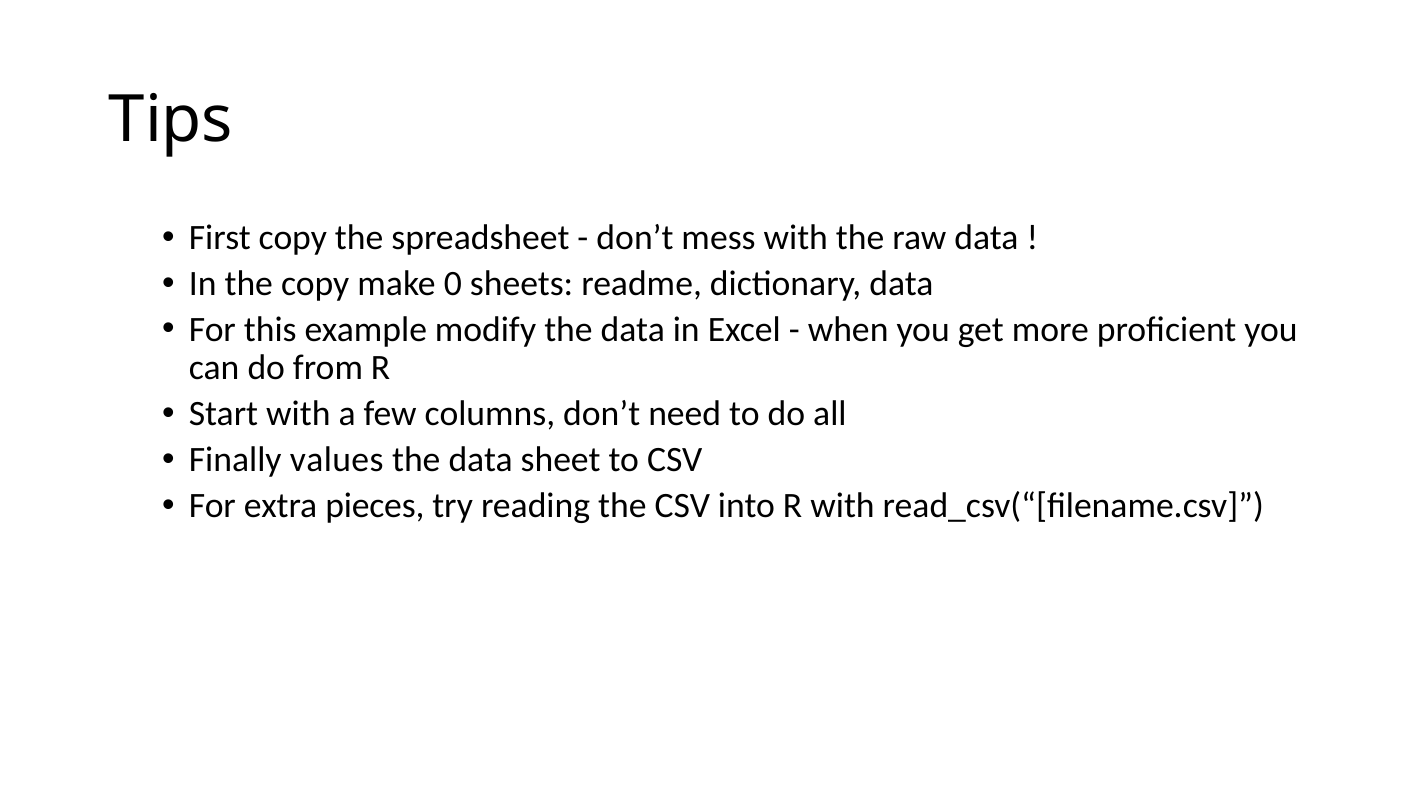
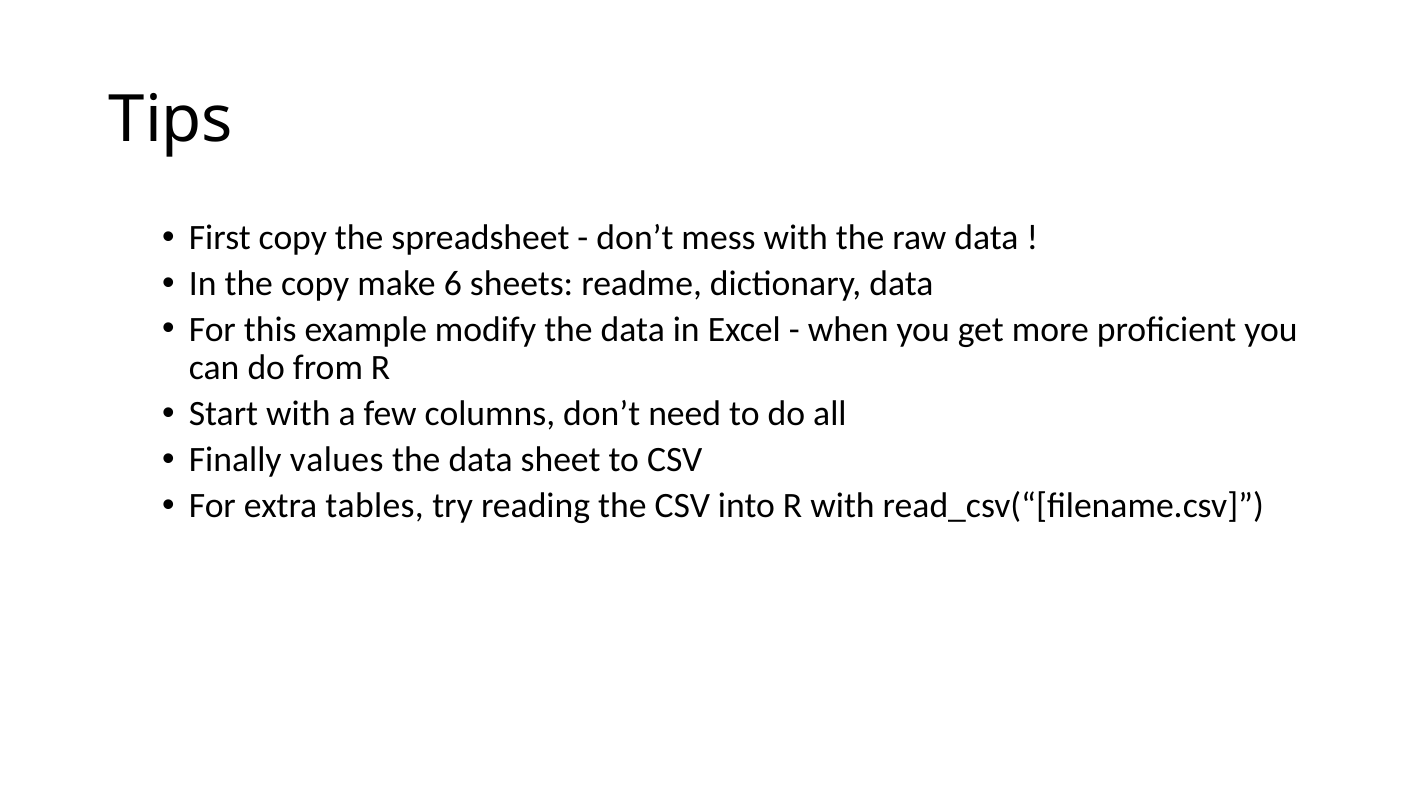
0: 0 -> 6
pieces: pieces -> tables
